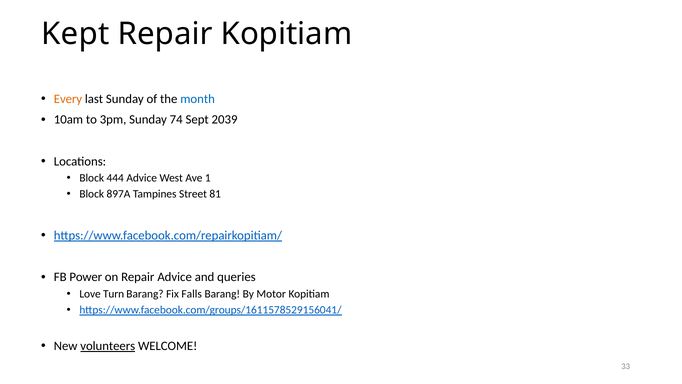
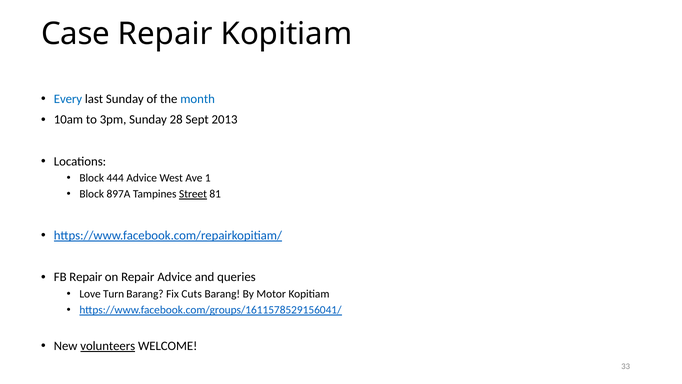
Kept: Kept -> Case
Every colour: orange -> blue
74: 74 -> 28
2039: 2039 -> 2013
Street underline: none -> present
FB Power: Power -> Repair
Falls: Falls -> Cuts
